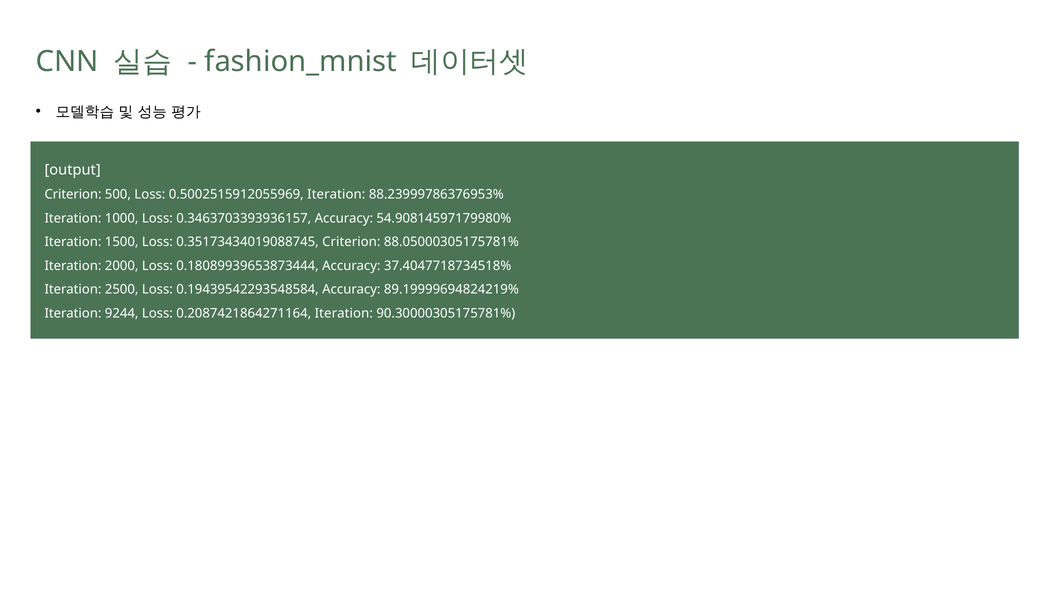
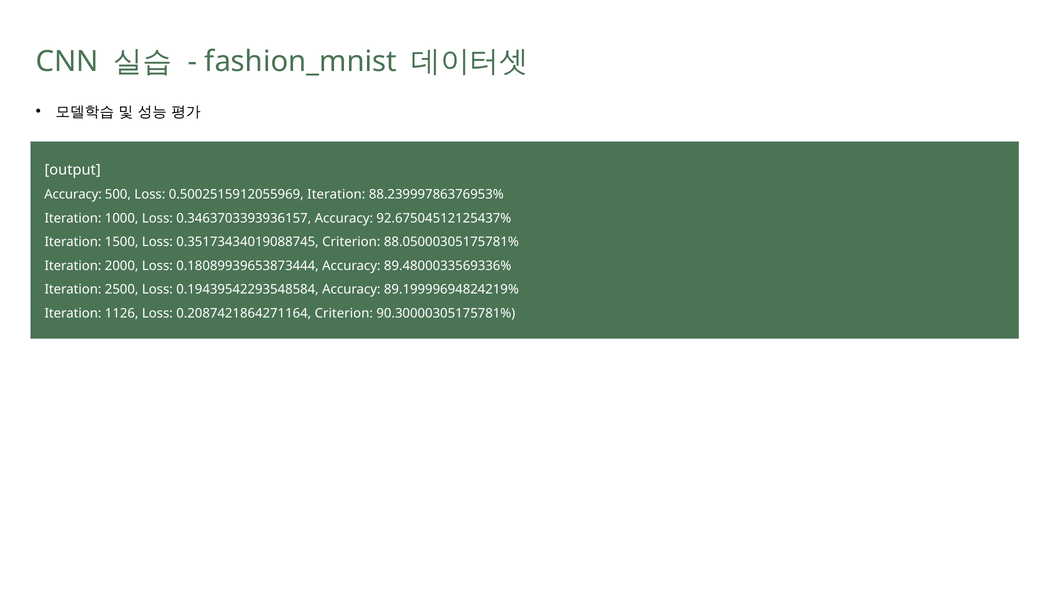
Criterion at (73, 195): Criterion -> Accuracy
54.90814597179980%: 54.90814597179980% -> 92.67504512125437%
37.4047718734518%: 37.4047718734518% -> 89.4800033569336%
9244: 9244 -> 1126
0.2087421864271164 Iteration: Iteration -> Criterion
